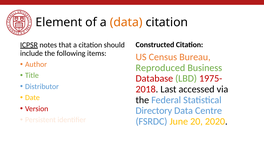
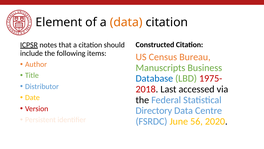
Reproduced: Reproduced -> Manuscripts
Database colour: red -> blue
20: 20 -> 56
